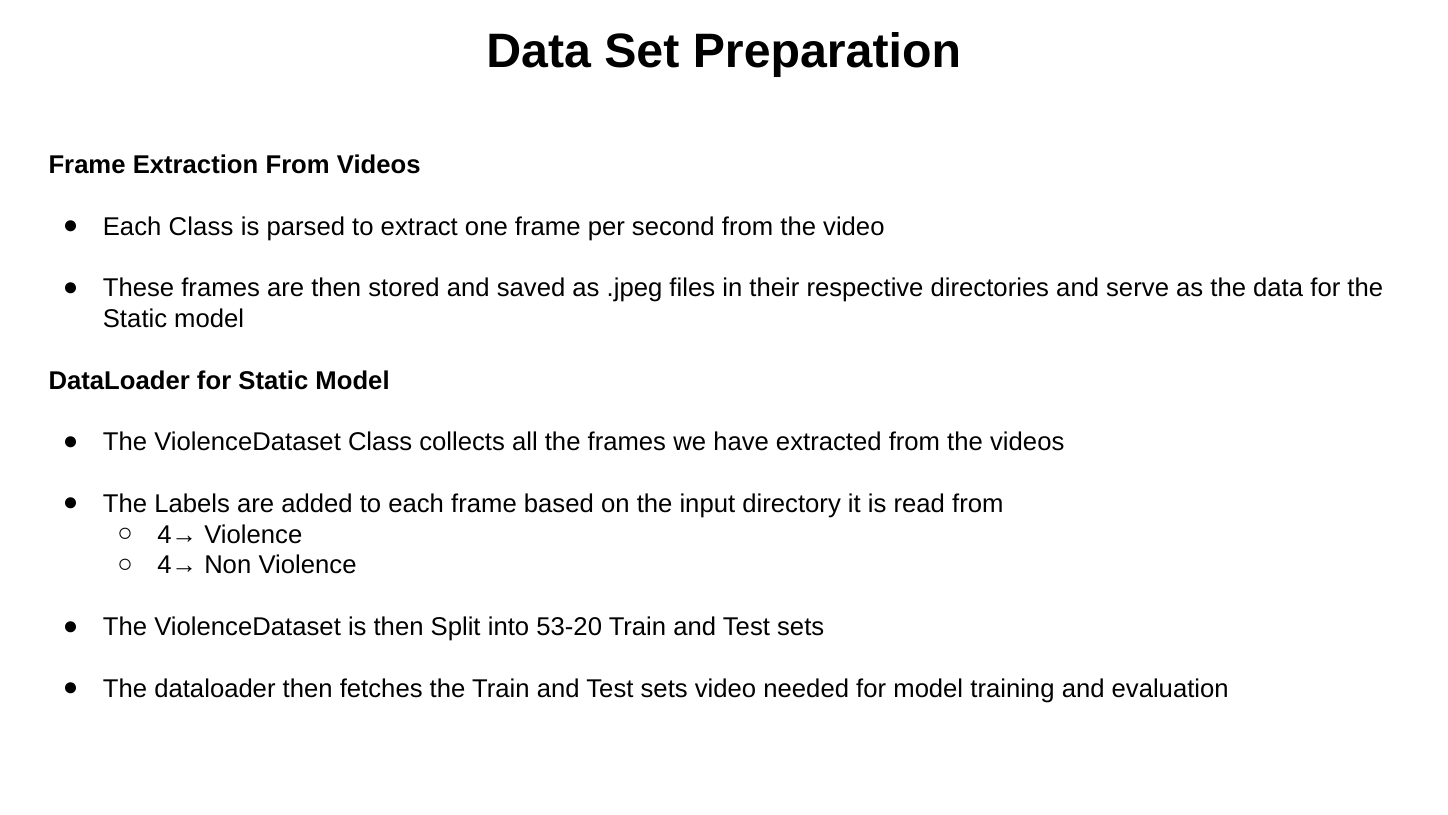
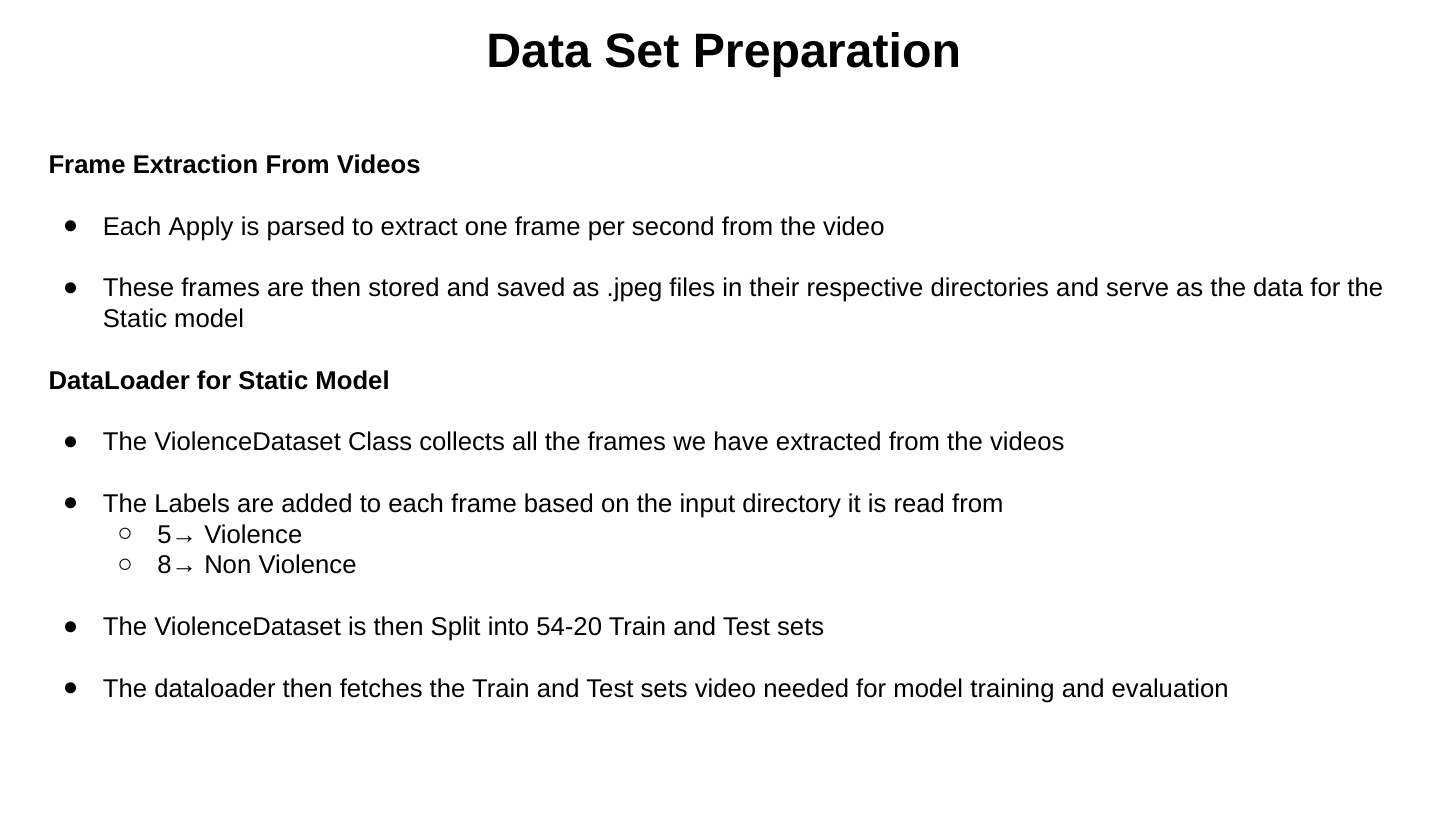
Each Class: Class -> Apply
4→ at (177, 534): 4→ -> 5→
4→ at (177, 565): 4→ -> 8→
53-20: 53-20 -> 54-20
